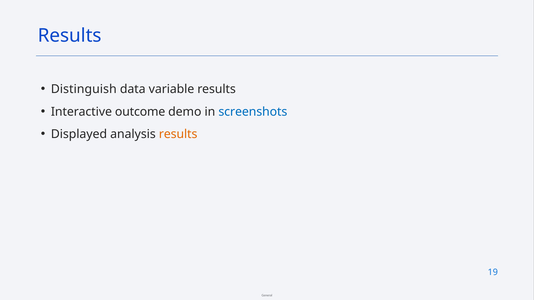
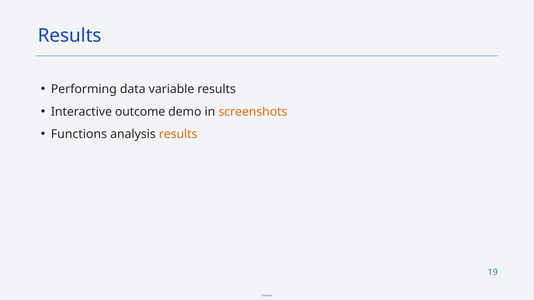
Distinguish: Distinguish -> Performing
screenshots colour: blue -> orange
Displayed: Displayed -> Functions
